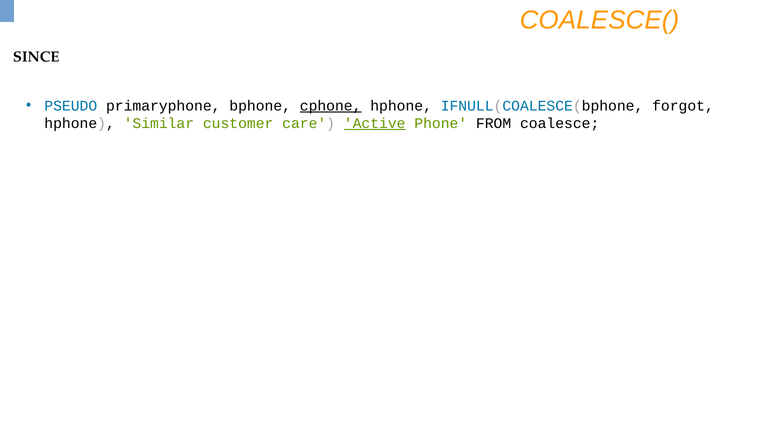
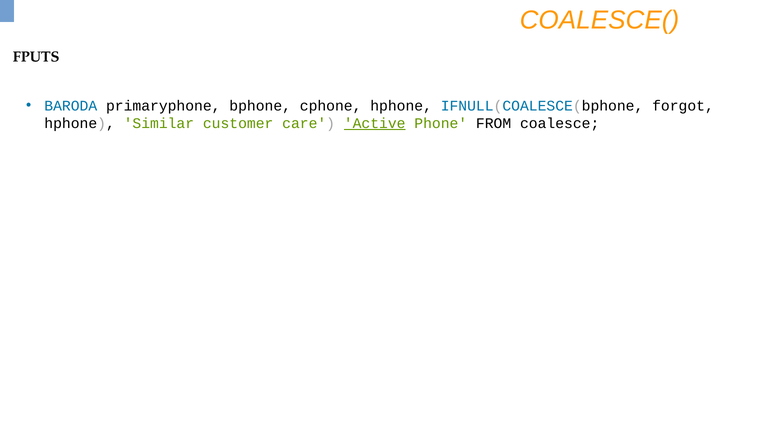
SINCE: SINCE -> FPUTS
PSEUDO: PSEUDO -> BARODA
cphone underline: present -> none
